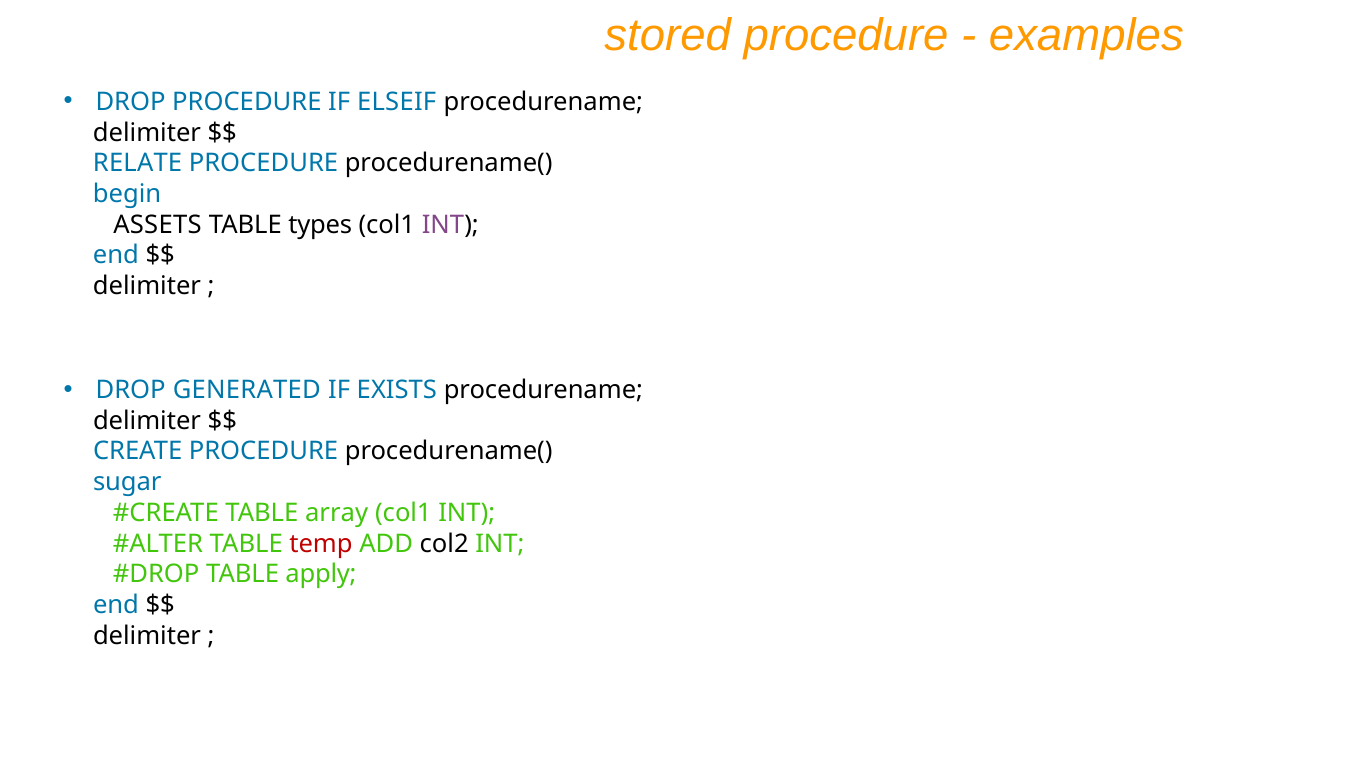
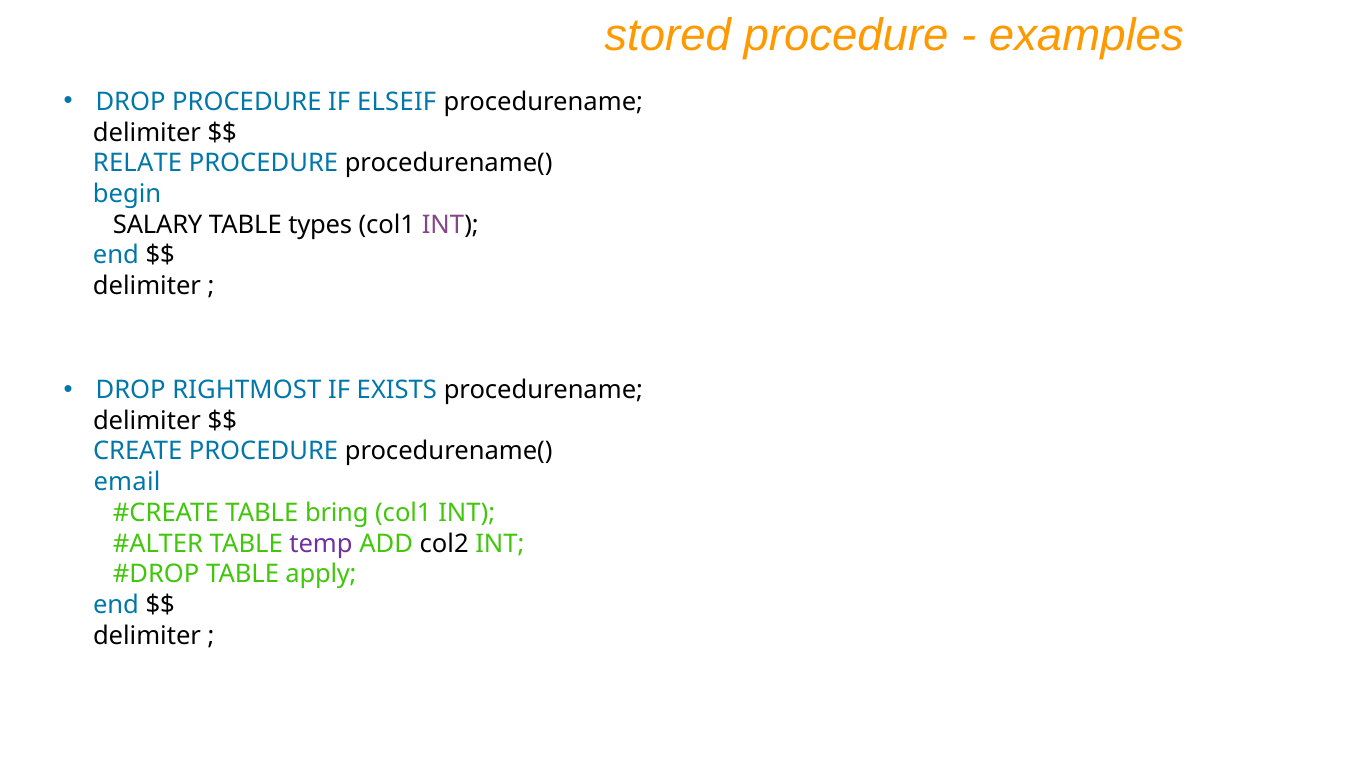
ASSETS: ASSETS -> SALARY
GENERATED: GENERATED -> RIGHTMOST
sugar: sugar -> email
array: array -> bring
temp colour: red -> purple
